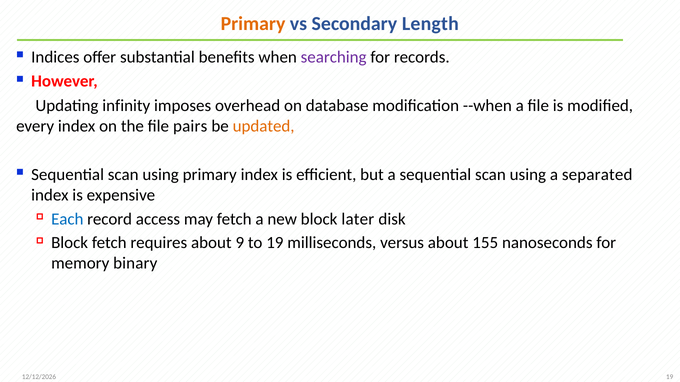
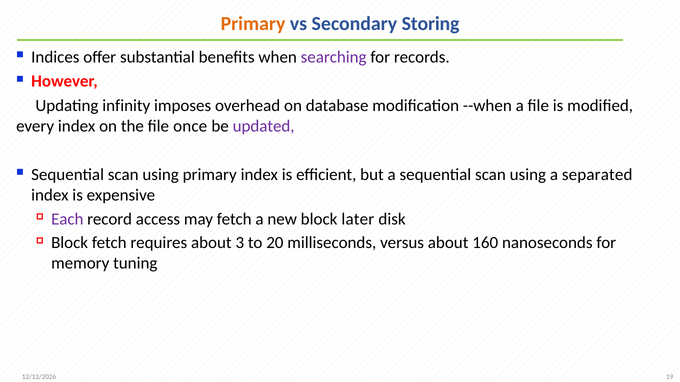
Length: Length -> Storing
pairs: pairs -> once
updated colour: orange -> purple
Each colour: blue -> purple
9: 9 -> 3
to 19: 19 -> 20
155: 155 -> 160
binary: binary -> tuning
